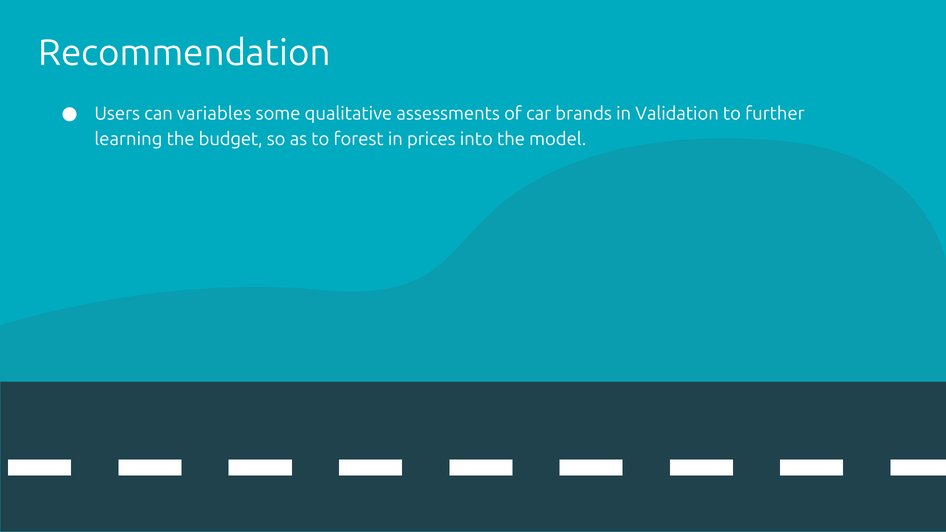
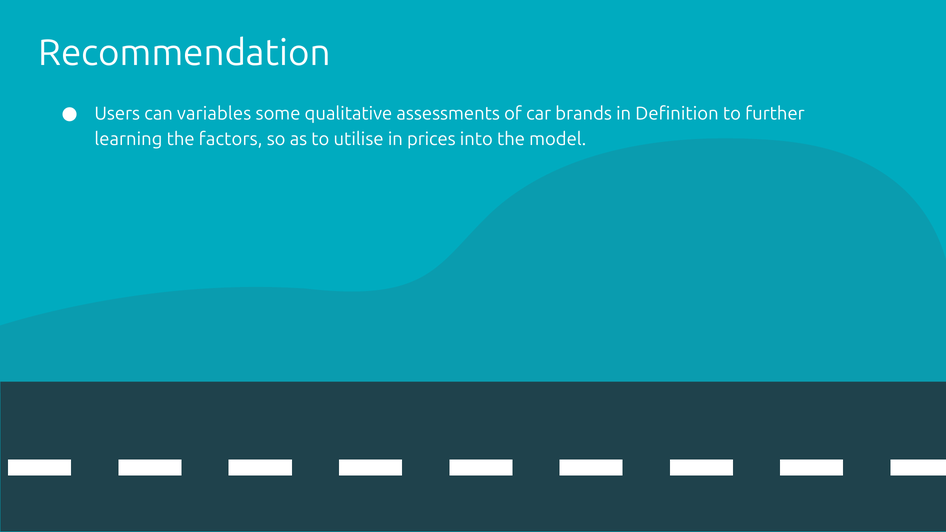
Validation: Validation -> Definition
budget: budget -> factors
forest: forest -> utilise
